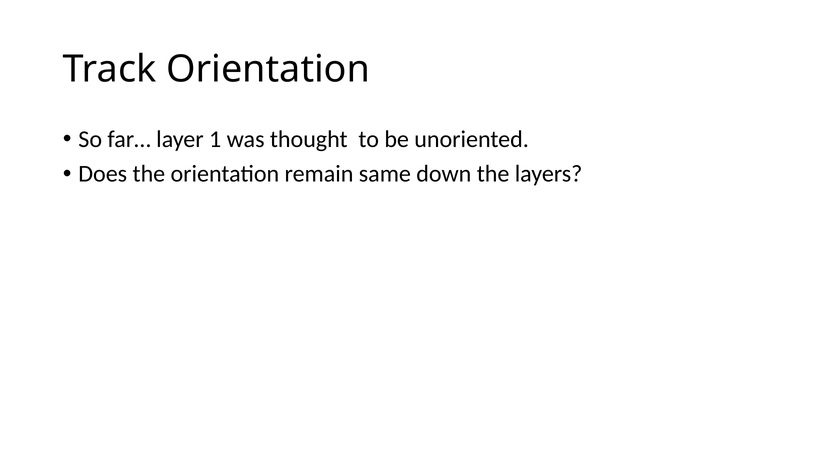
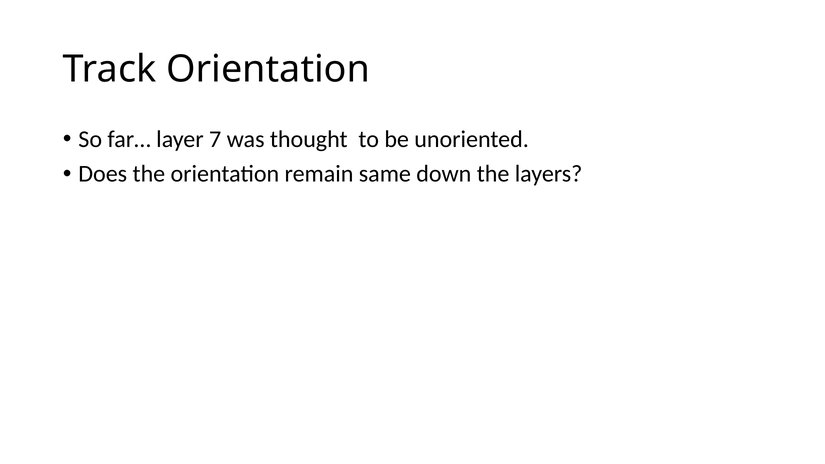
1: 1 -> 7
